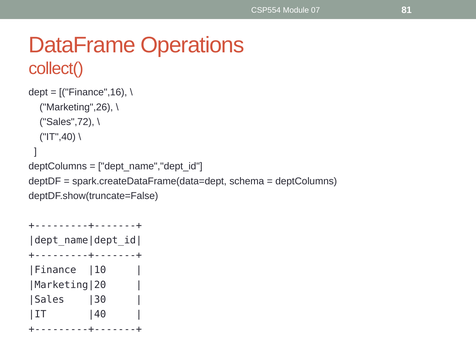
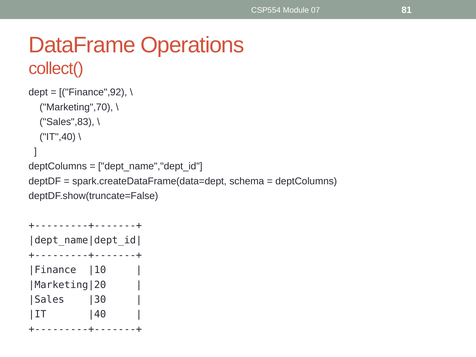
Finance",16: Finance",16 -> Finance",92
Marketing",26: Marketing",26 -> Marketing",70
Sales",72: Sales",72 -> Sales",83
